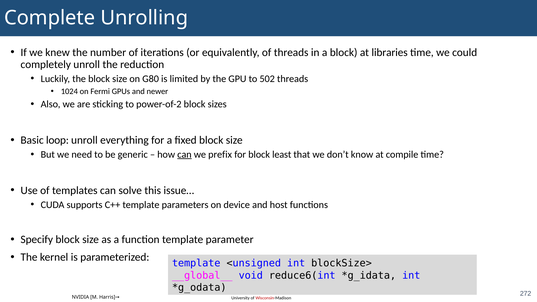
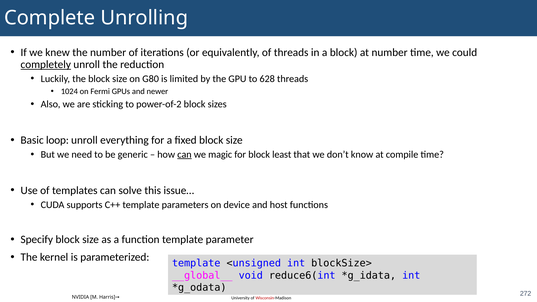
at libraries: libraries -> number
completely underline: none -> present
502: 502 -> 628
prefix: prefix -> magic
